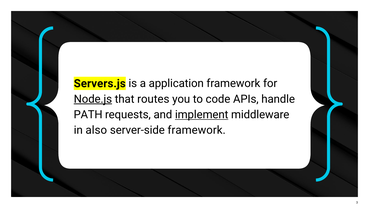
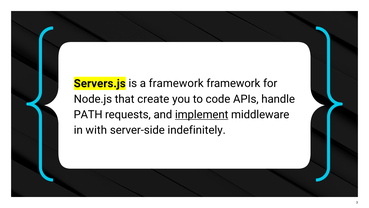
a application: application -> framework
Node.js underline: present -> none
routes: routes -> create
also: also -> with
server-side framework: framework -> indefinitely
